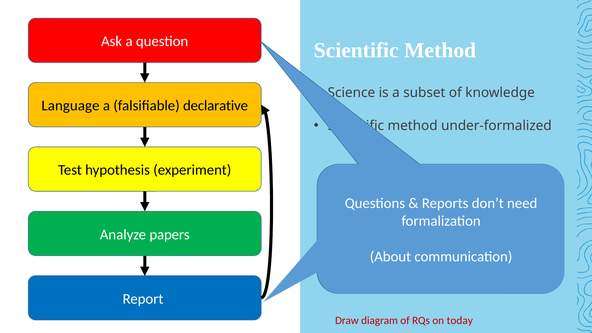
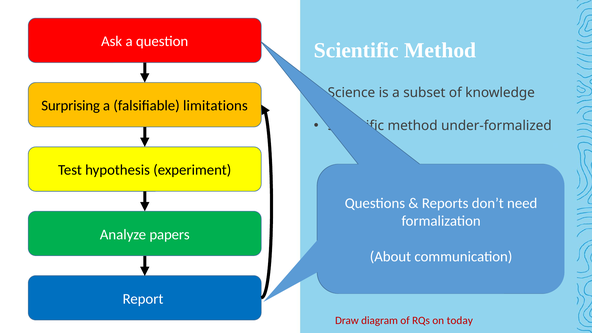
Language: Language -> Surprising
declarative: declarative -> limitations
